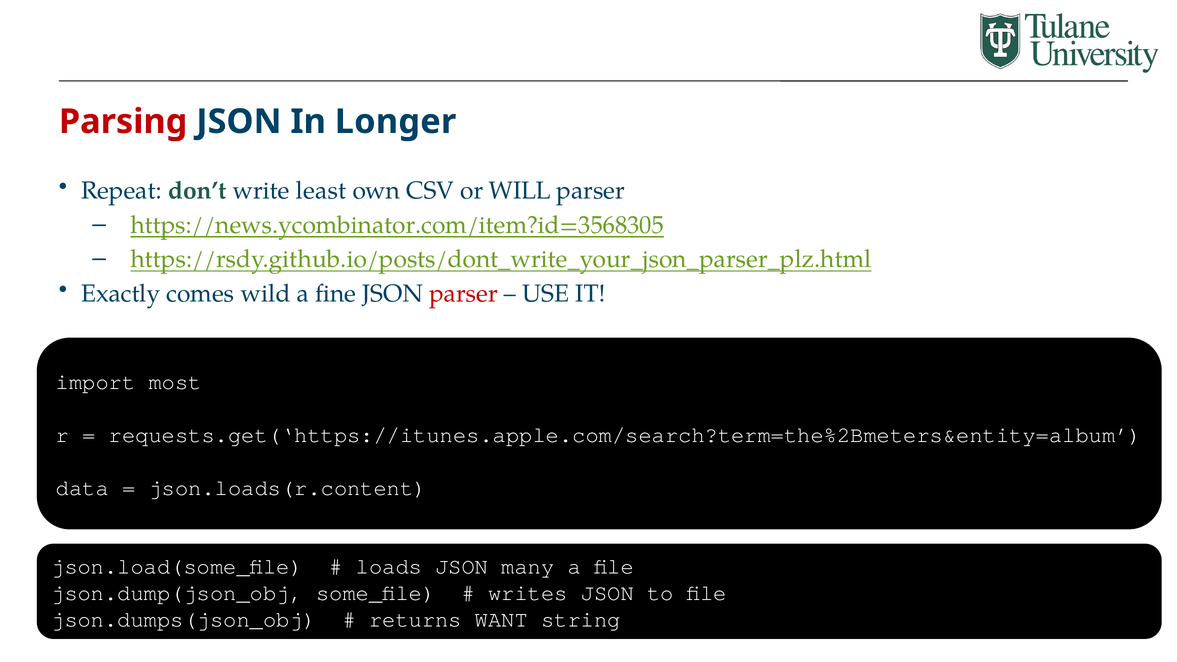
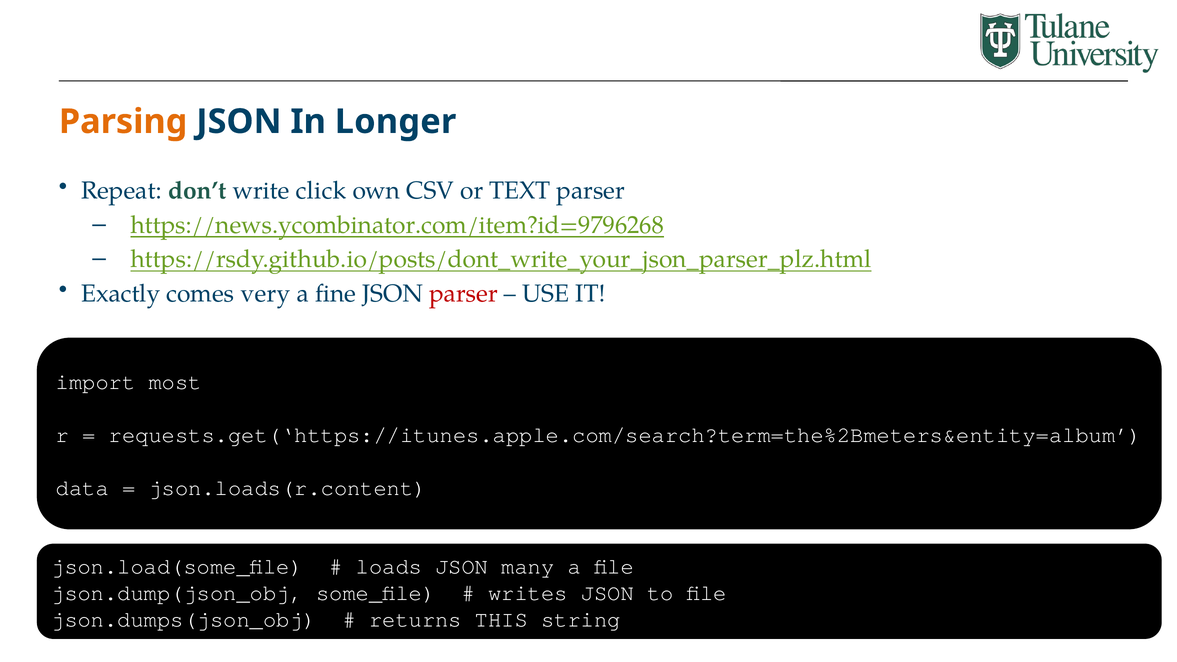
Parsing colour: red -> orange
least: least -> click
WILL: WILL -> TEXT
https://news.ycombinator.com/item?id=3568305: https://news.ycombinator.com/item?id=3568305 -> https://news.ycombinator.com/item?id=9796268
wild: wild -> very
WANT: WANT -> THIS
